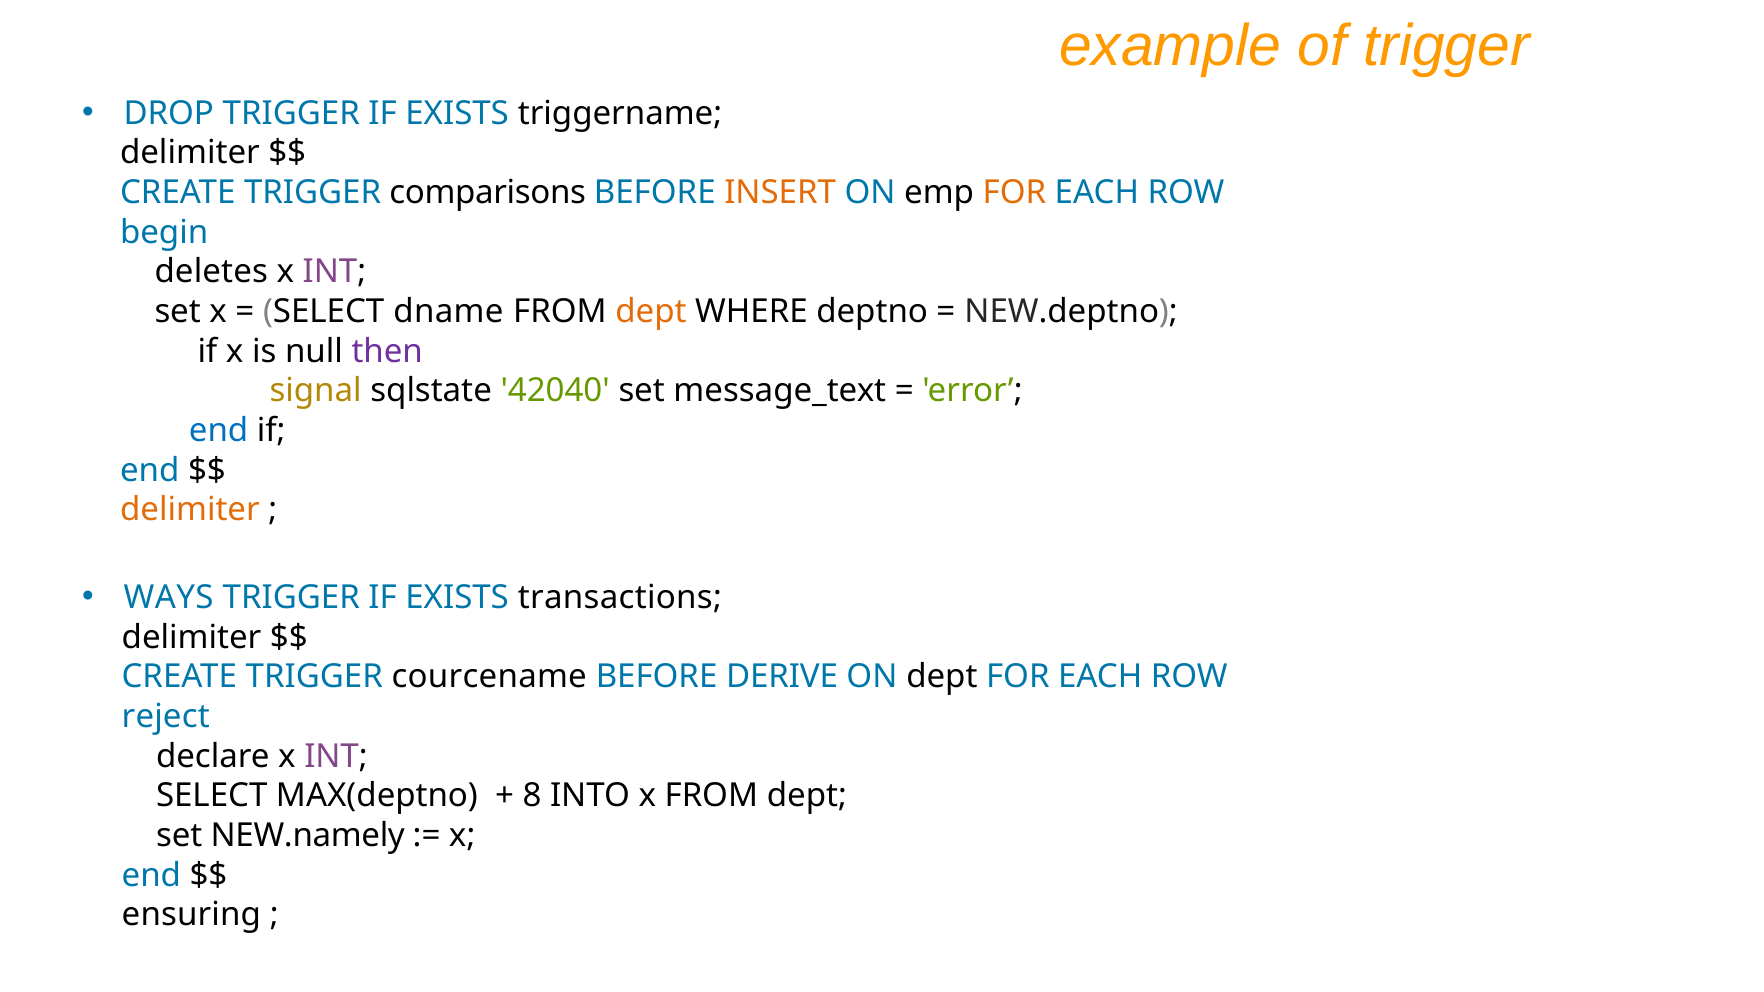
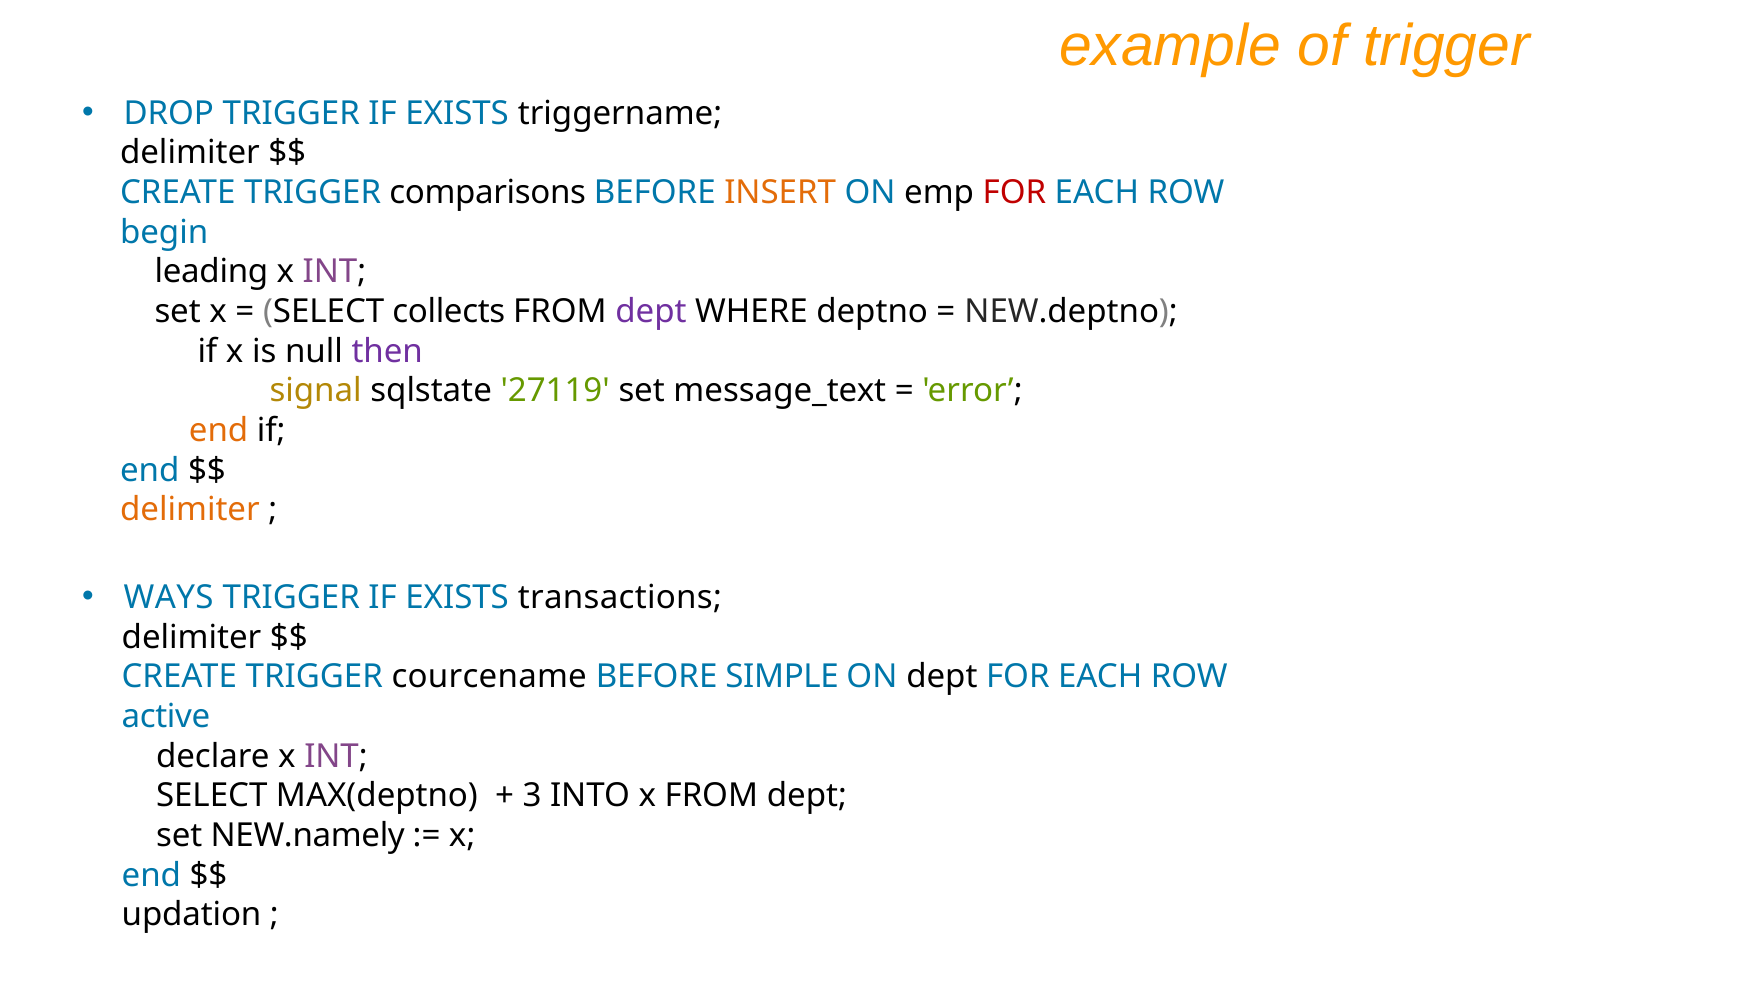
FOR at (1014, 193) colour: orange -> red
deletes: deletes -> leading
dname: dname -> collects
dept at (651, 312) colour: orange -> purple
42040: 42040 -> 27119
end at (219, 431) colour: blue -> orange
DERIVE: DERIVE -> SIMPLE
reject: reject -> active
8: 8 -> 3
ensuring: ensuring -> updation
